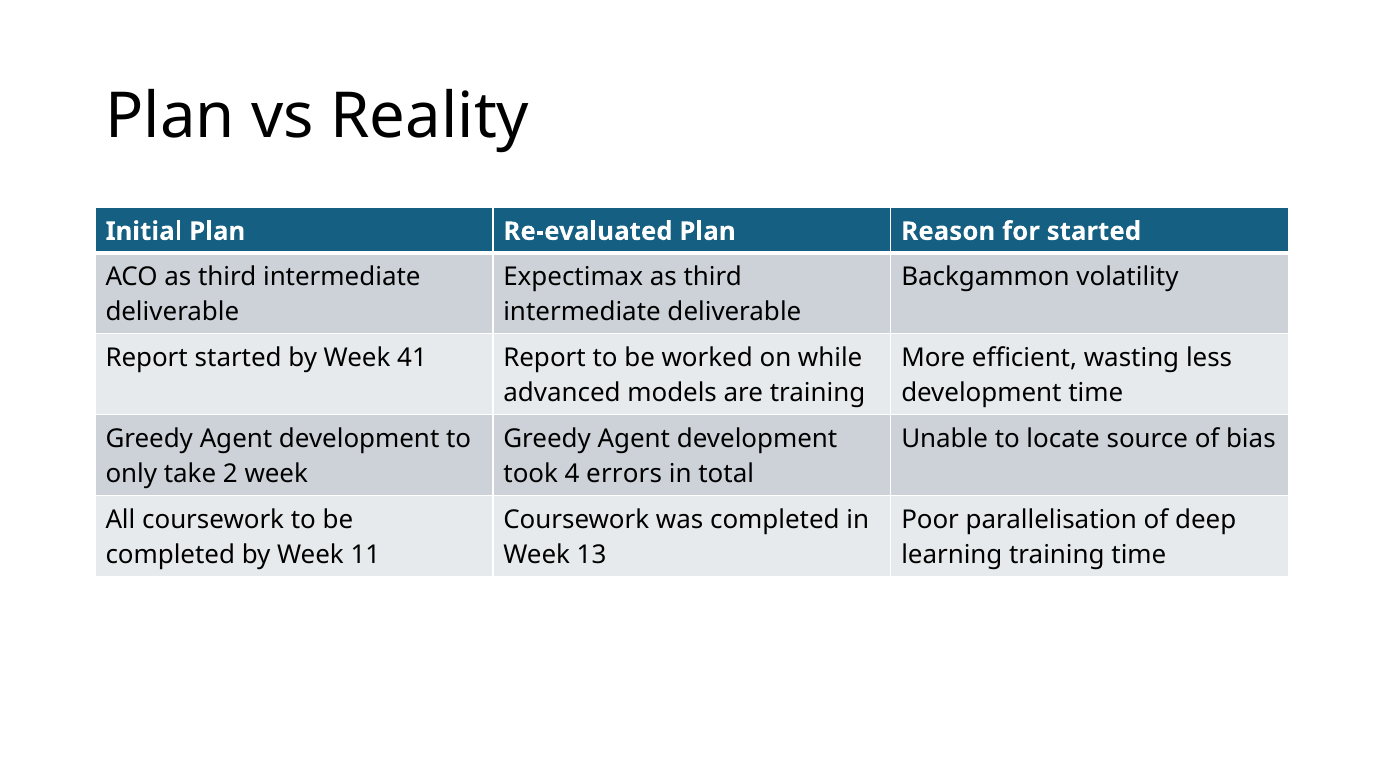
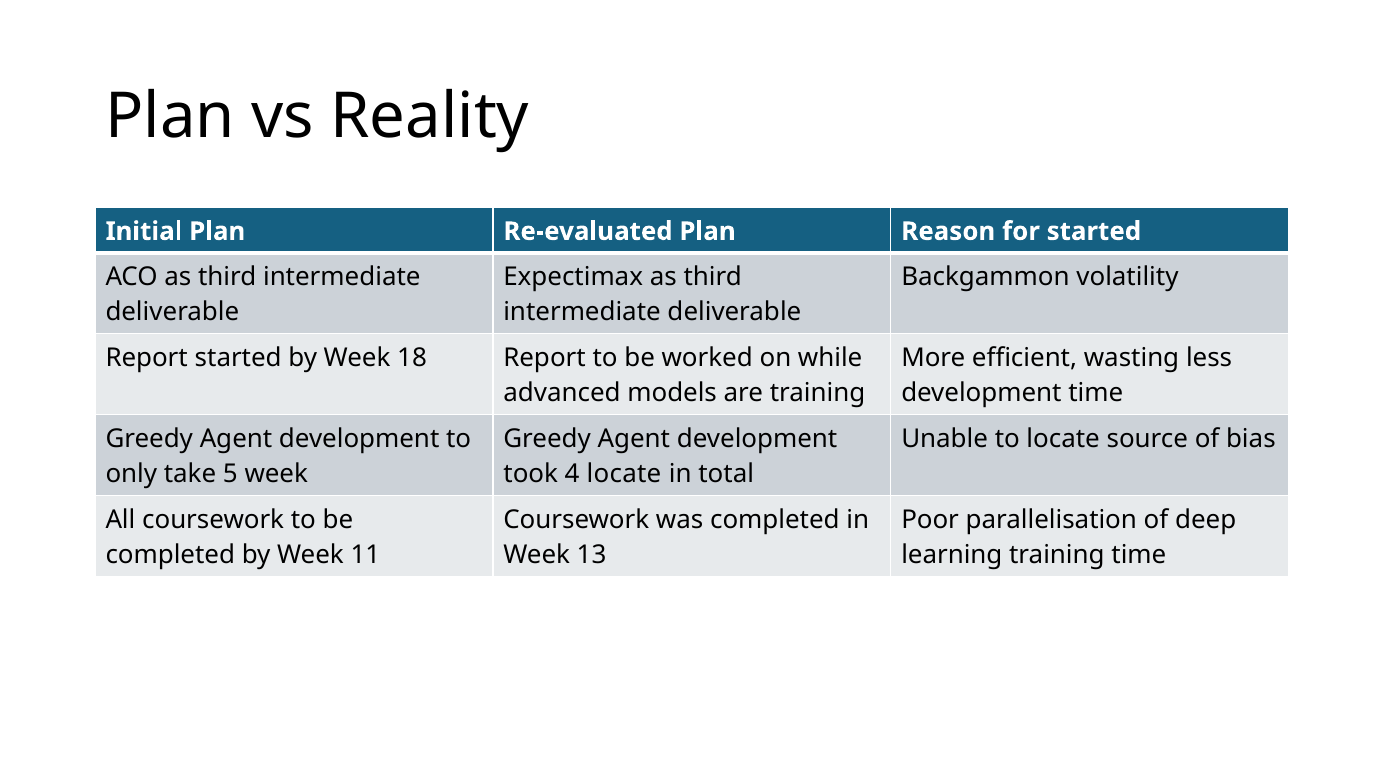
41: 41 -> 18
2: 2 -> 5
4 errors: errors -> locate
